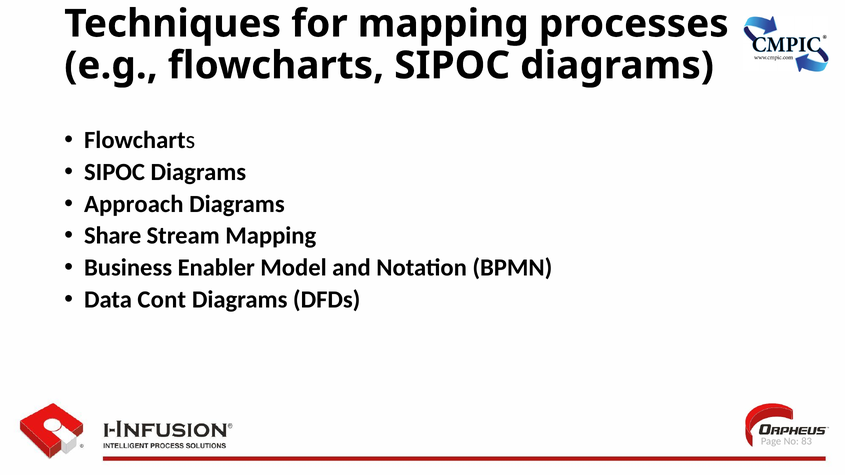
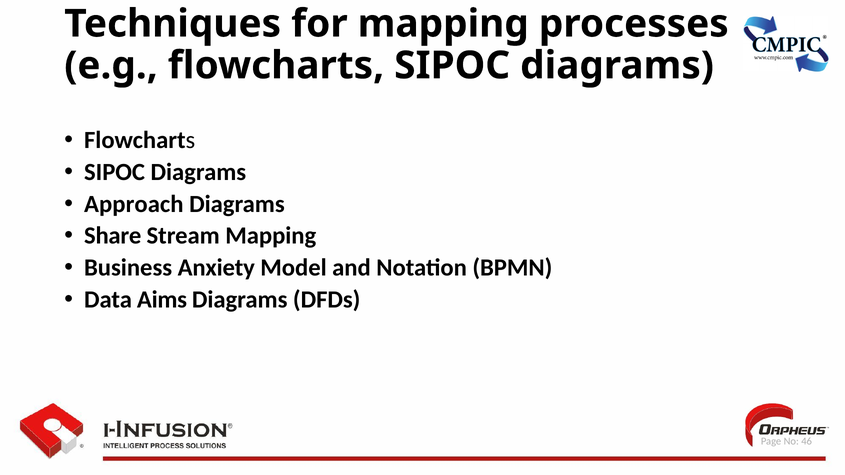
Enabler: Enabler -> Anxiety
Cont: Cont -> Aims
83: 83 -> 46
